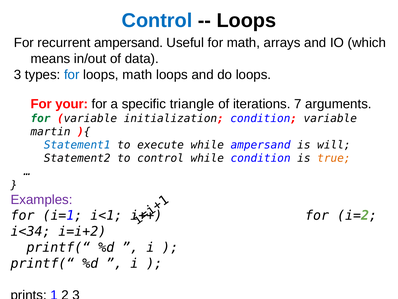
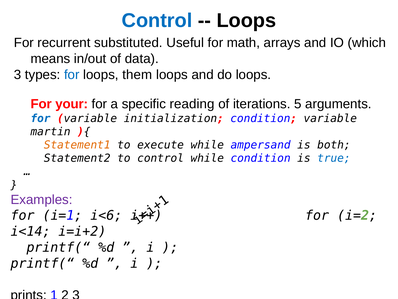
recurrent ampersand: ampersand -> substituted
loops math: math -> them
triangle: triangle -> reading
7: 7 -> 5
for at (41, 118) colour: green -> blue
Statement1 colour: blue -> orange
will: will -> both
true colour: orange -> blue
i<1: i<1 -> i<6
i<34: i<34 -> i<14
